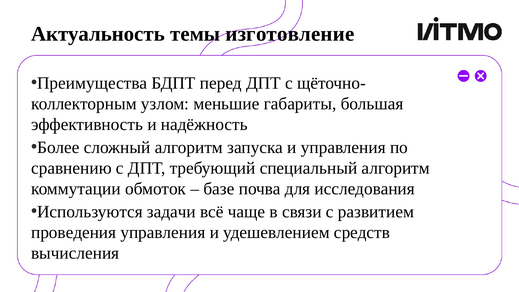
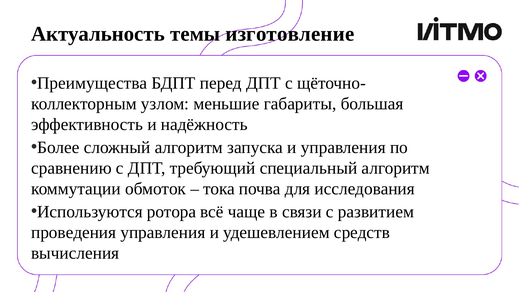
базе: базе -> тока
задачи: задачи -> ротора
